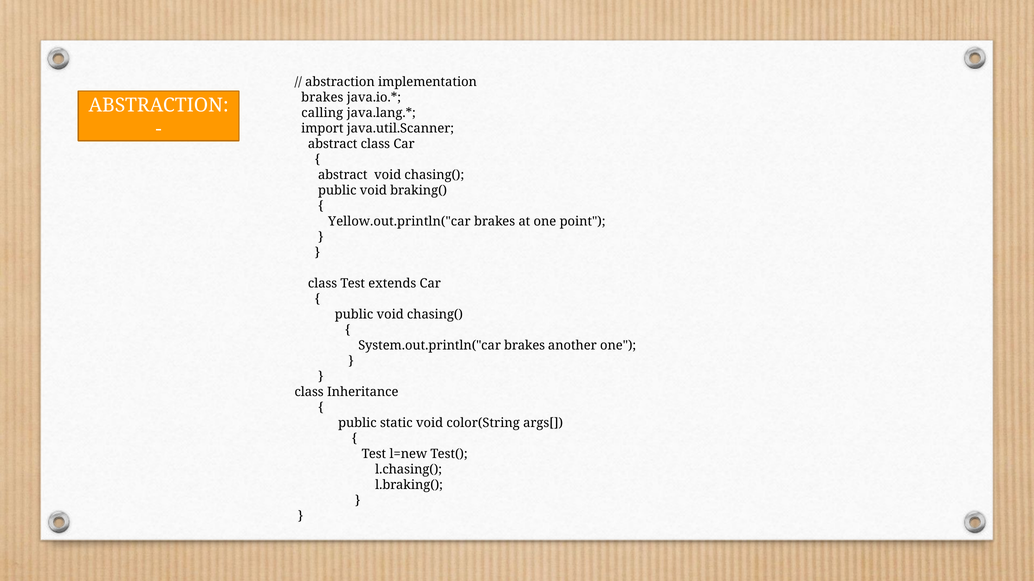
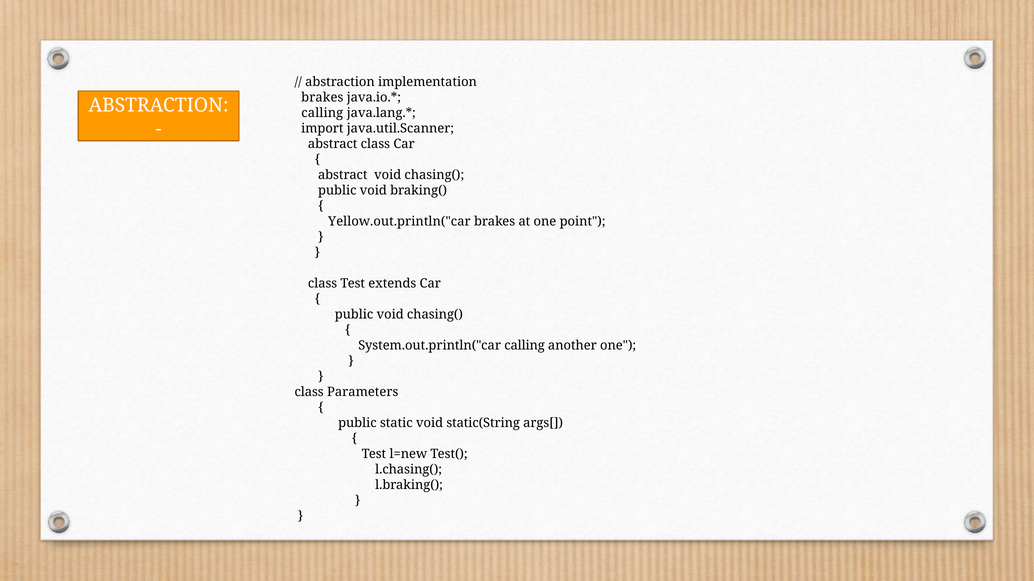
System.out.println("car brakes: brakes -> calling
Inheritance: Inheritance -> Parameters
color(String: color(String -> static(String
